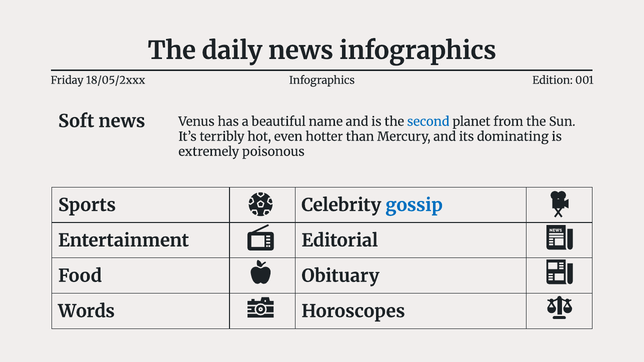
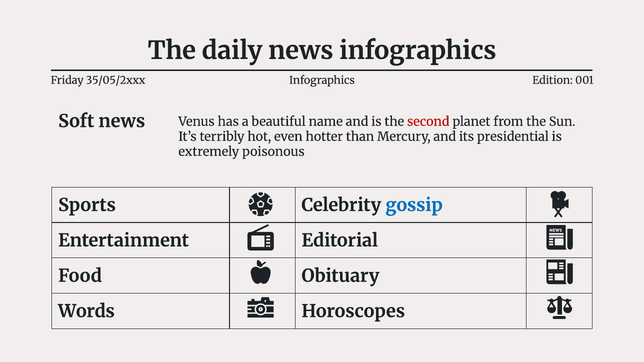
18/05/2xxx: 18/05/2xxx -> 35/05/2xxx
second colour: blue -> red
dominating: dominating -> presidential
